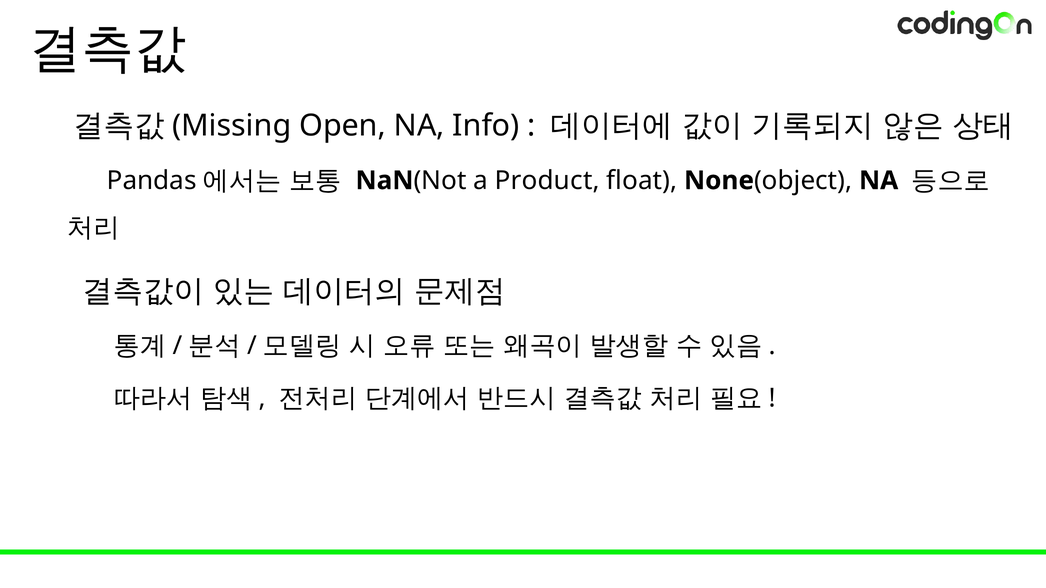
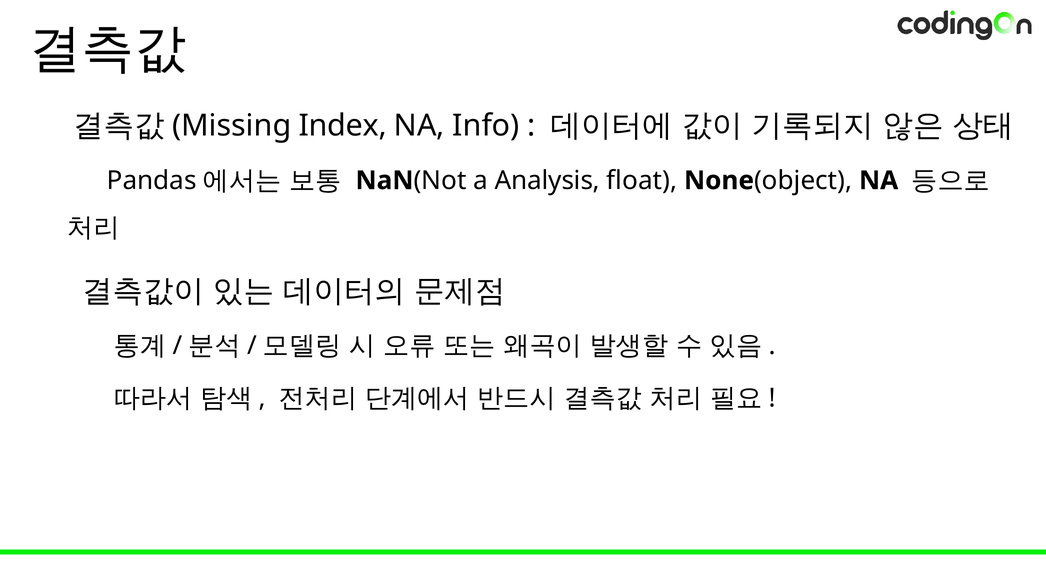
Open: Open -> Index
Product: Product -> Analysis
